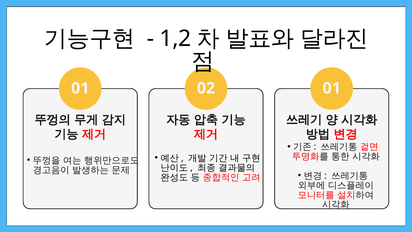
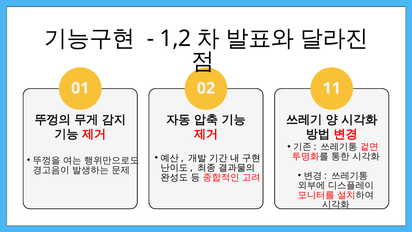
02 01: 01 -> 11
